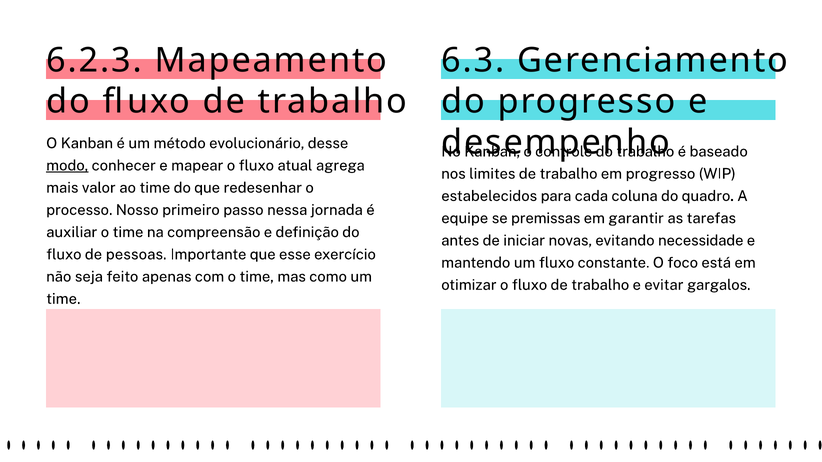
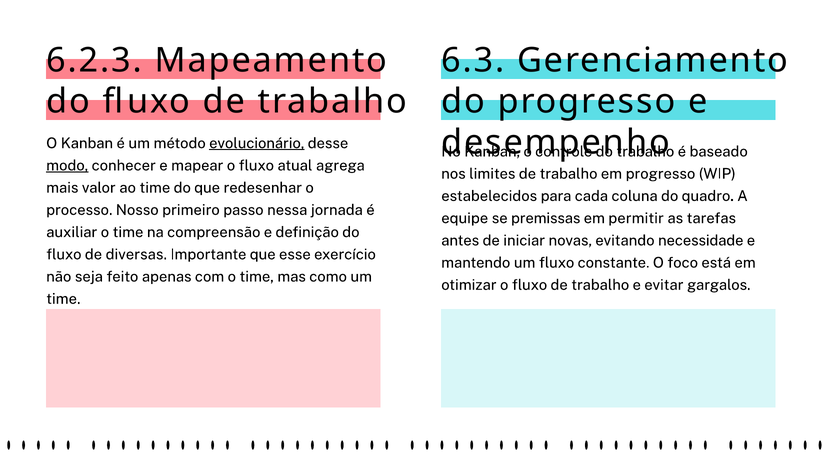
evolucionário underline: none -> present
garantir: garantir -> permitir
pessoas: pessoas -> diversas
